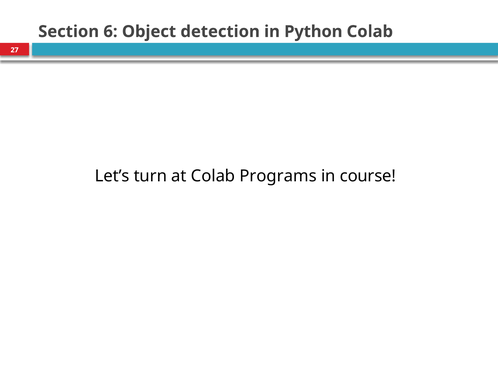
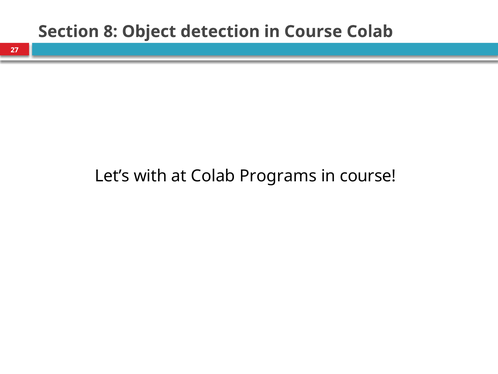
6: 6 -> 8
detection in Python: Python -> Course
turn: turn -> with
